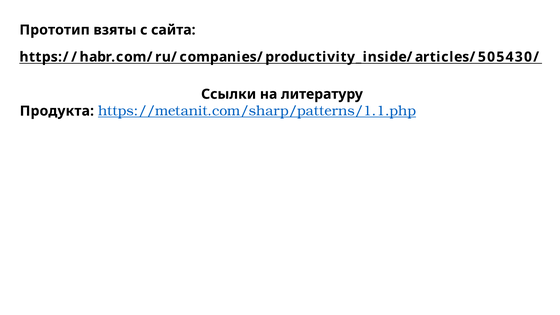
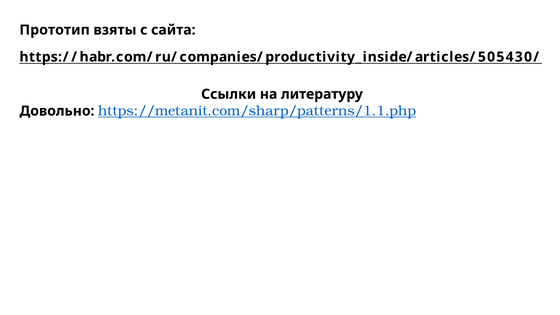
Продукта: Продукта -> Довольно
